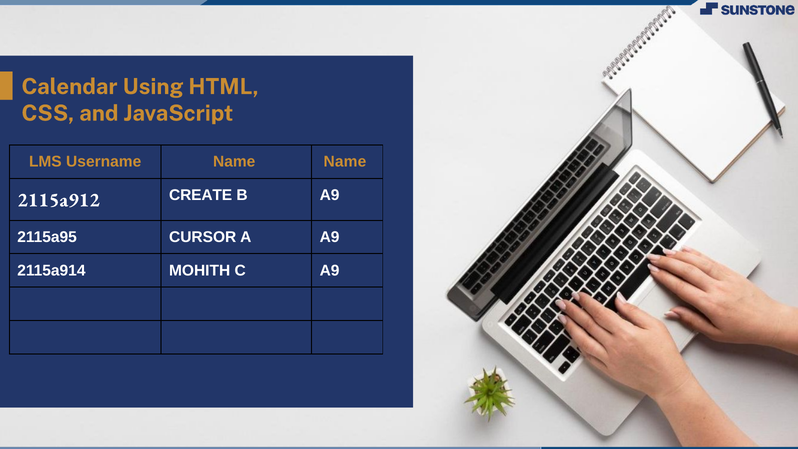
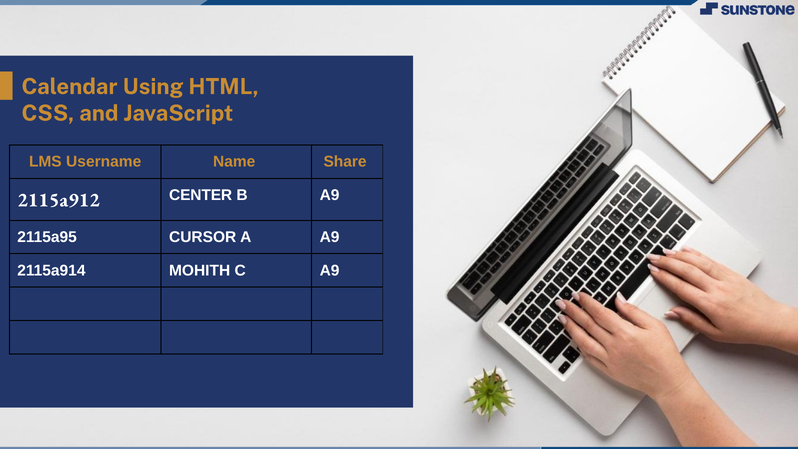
Name Name: Name -> Share
CREATE: CREATE -> CENTER
